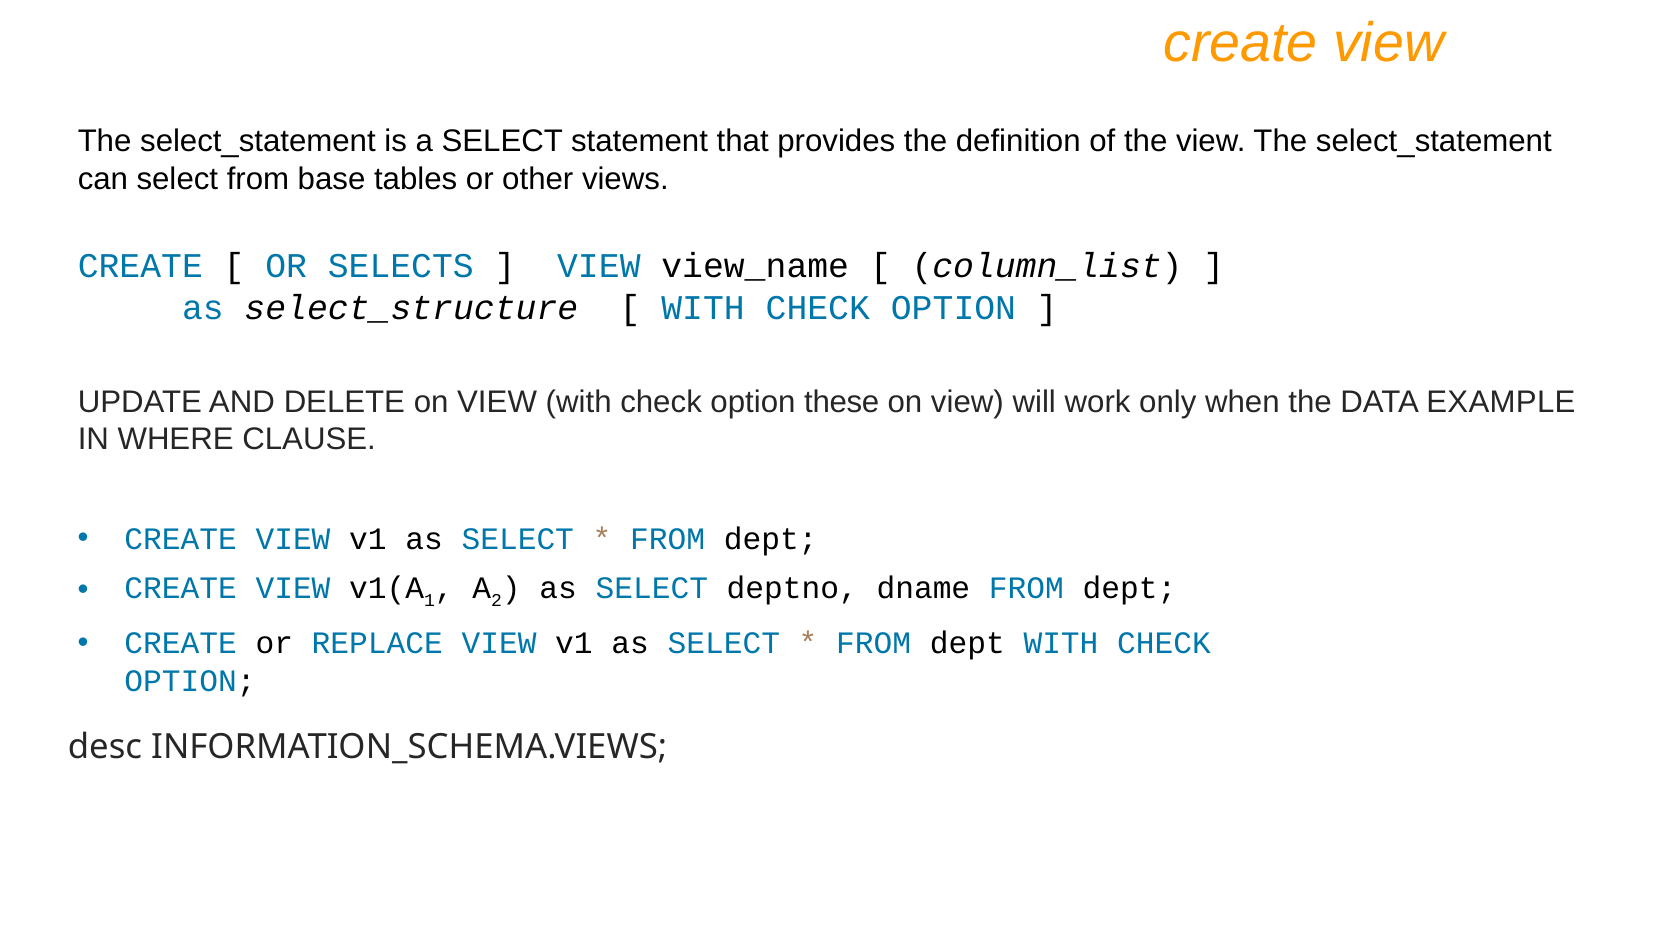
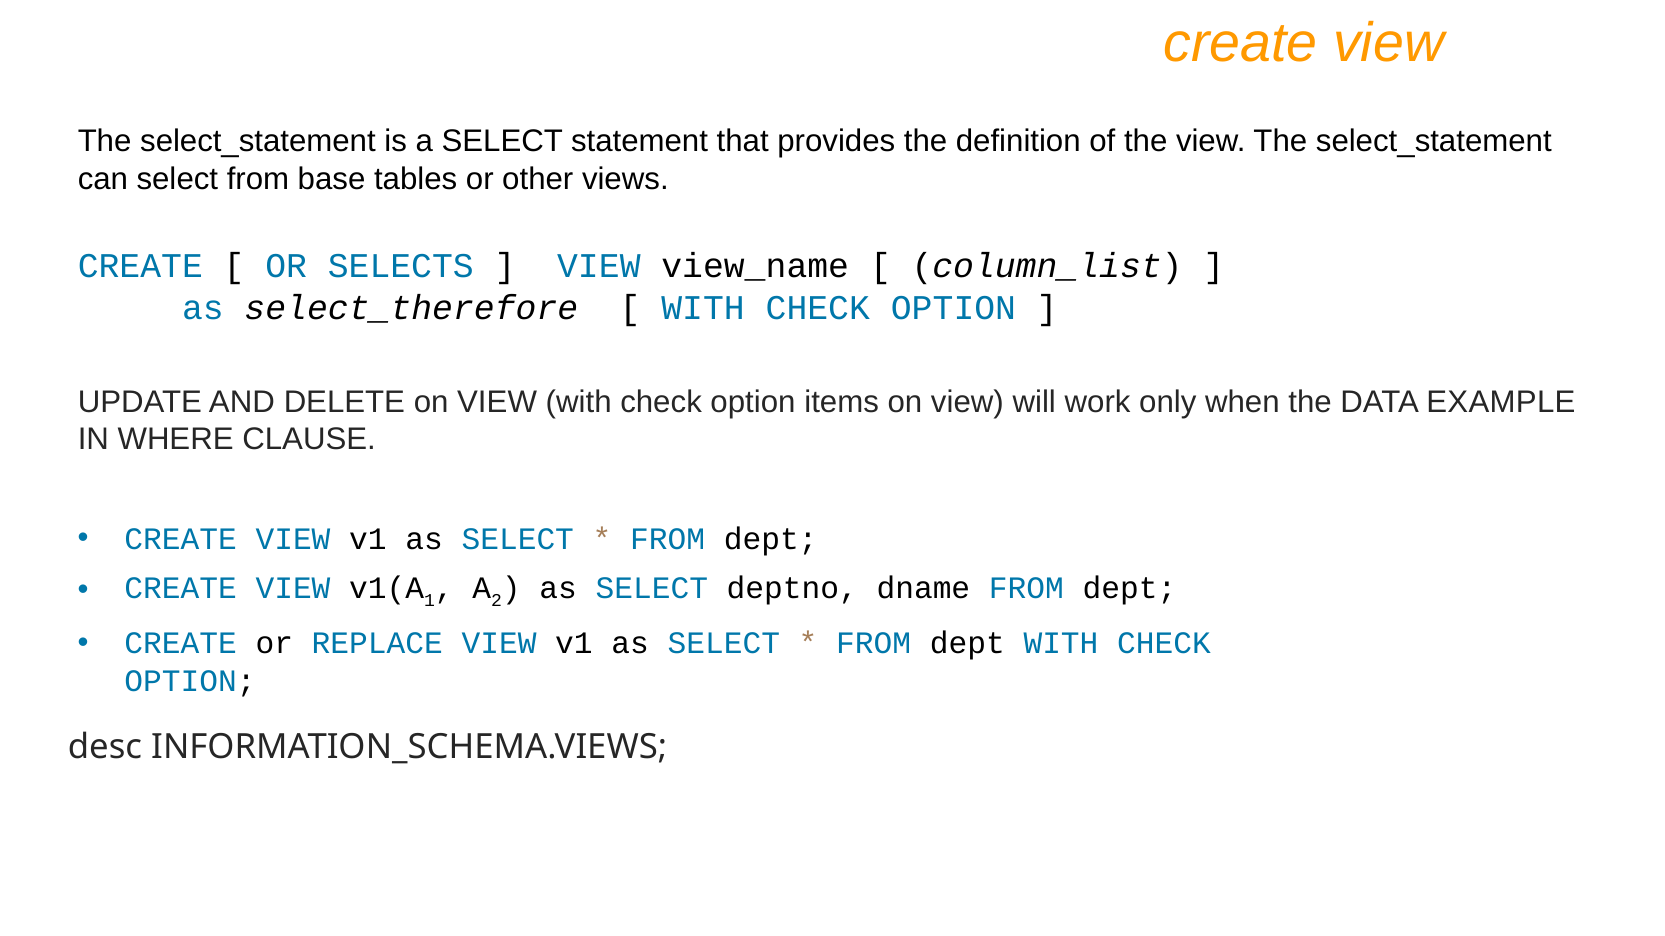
select_structure: select_structure -> select_therefore
these: these -> items
